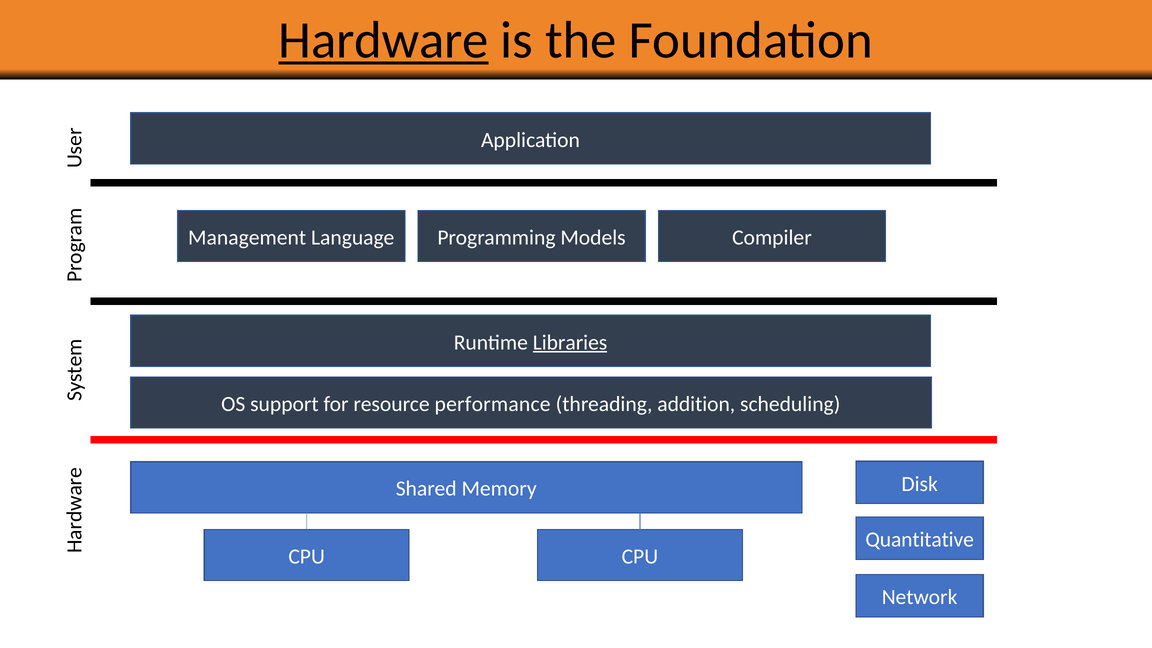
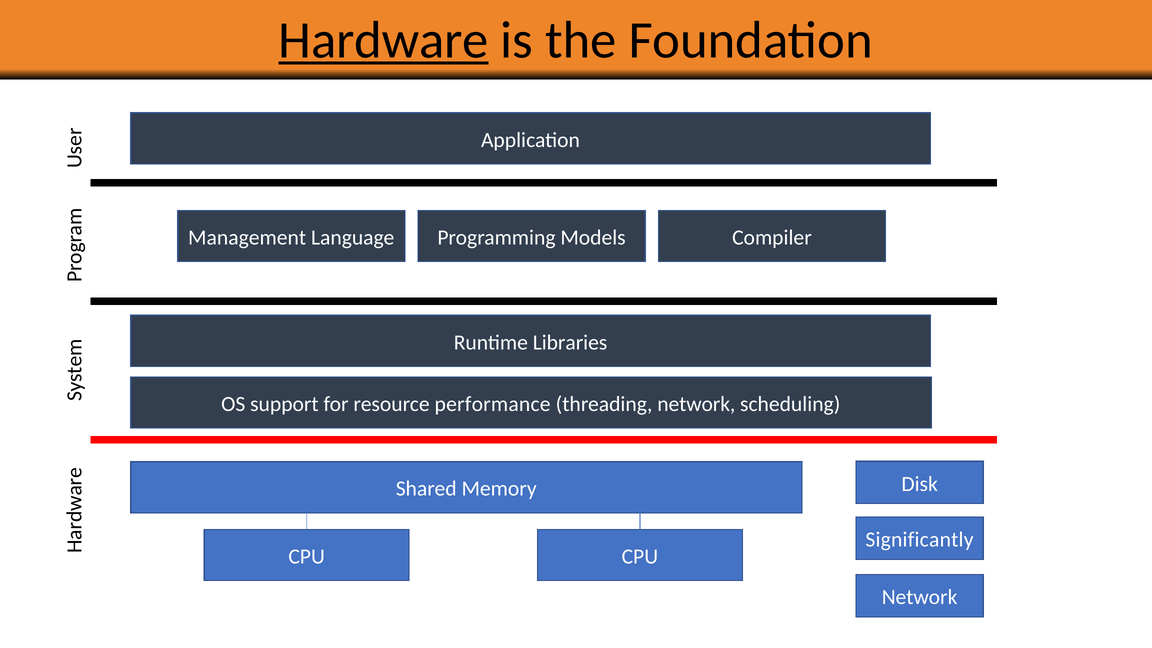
Libraries underline: present -> none
threading addition: addition -> network
Quantitative: Quantitative -> Significantly
